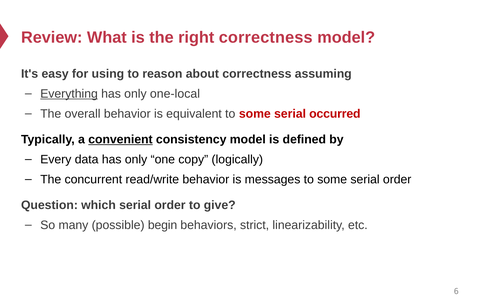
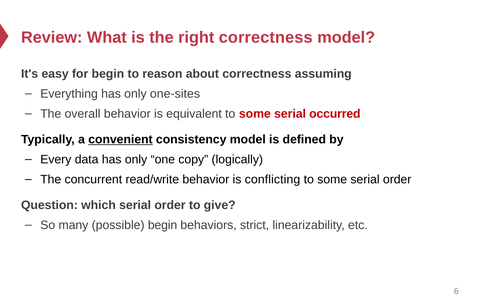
for using: using -> begin
Everything underline: present -> none
one-local: one-local -> one-sites
messages: messages -> conflicting
